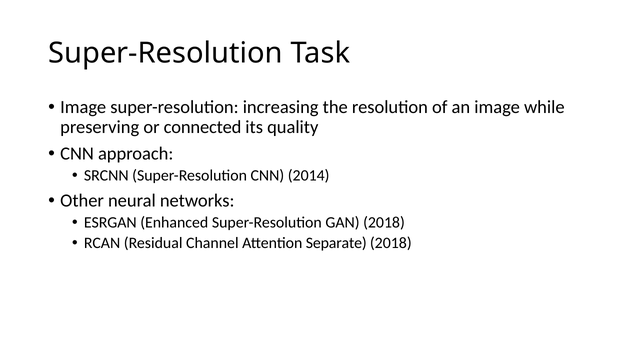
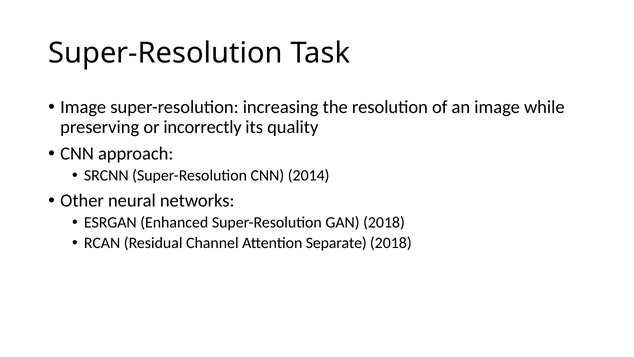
connected: connected -> incorrectly
